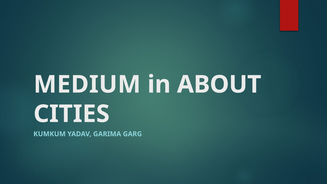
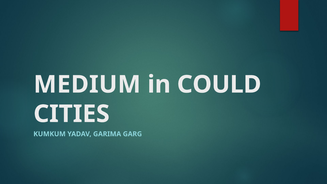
ABOUT: ABOUT -> COULD
